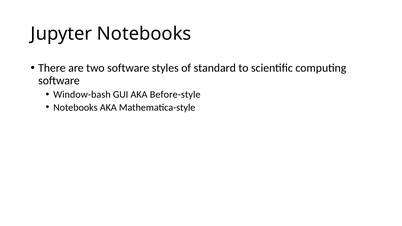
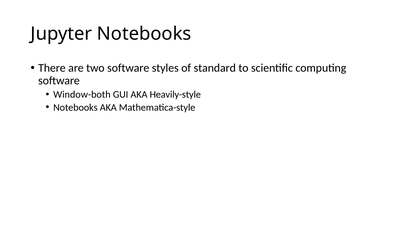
Window-bash: Window-bash -> Window-both
Before-style: Before-style -> Heavily-style
